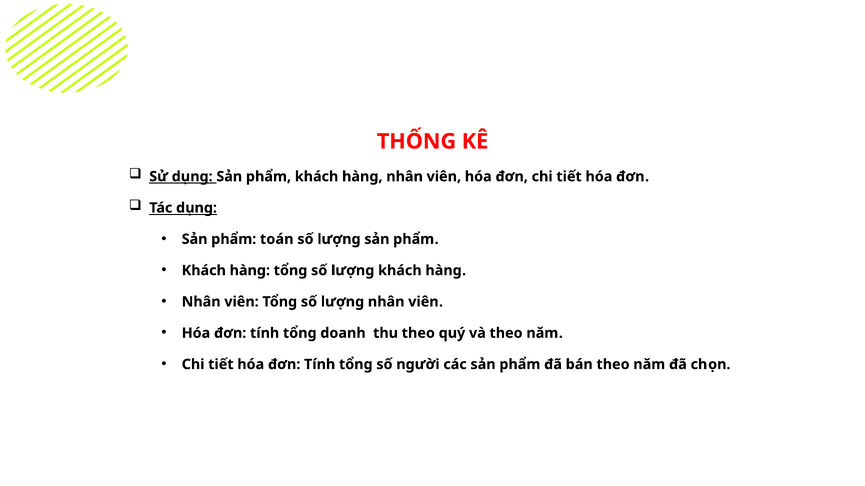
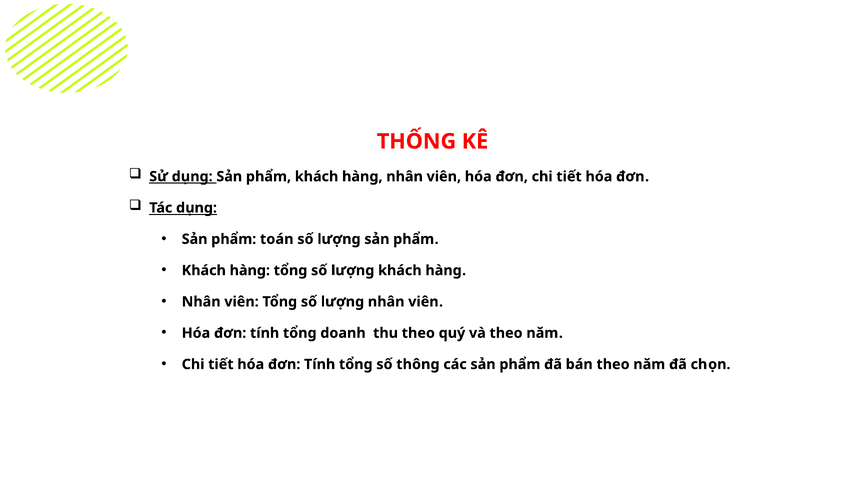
người: người -> thông
